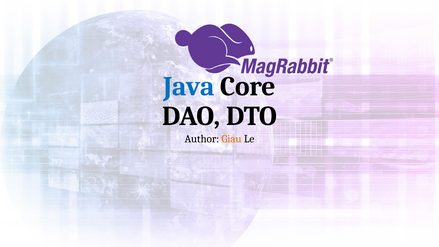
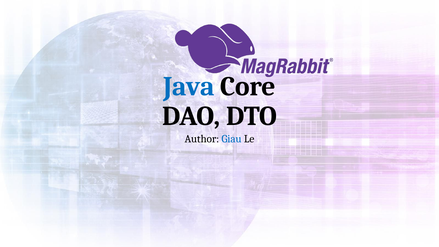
Giau colour: orange -> blue
